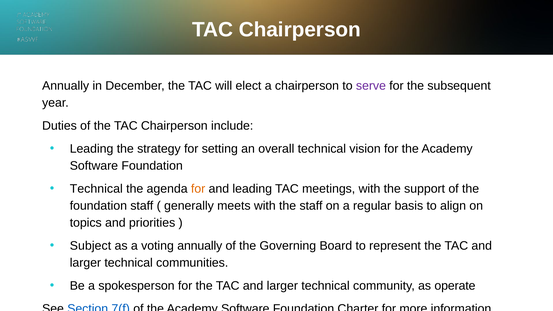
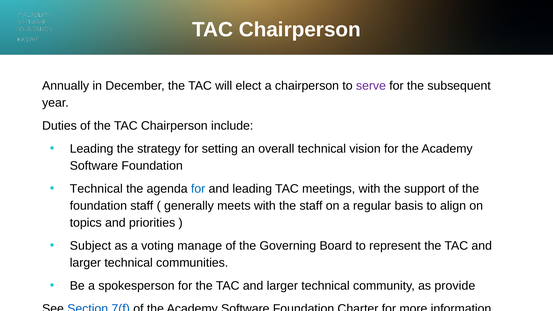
for at (198, 189) colour: orange -> blue
voting annually: annually -> manage
operate: operate -> provide
